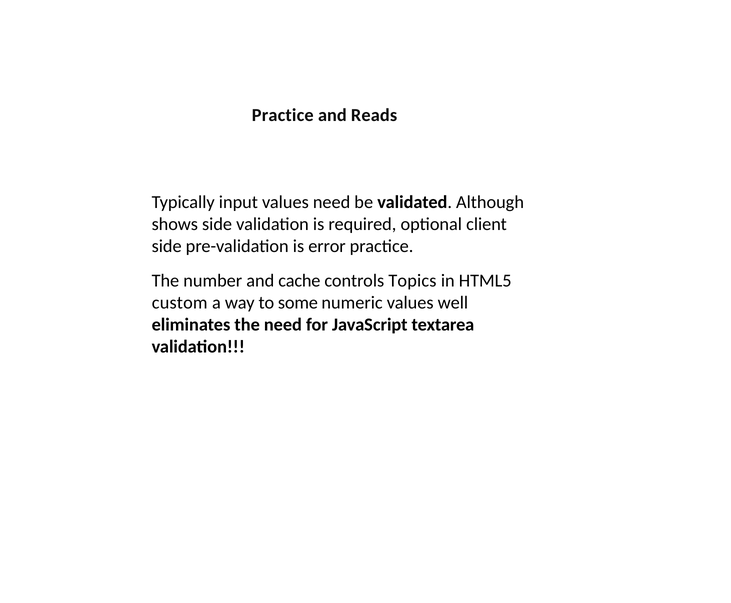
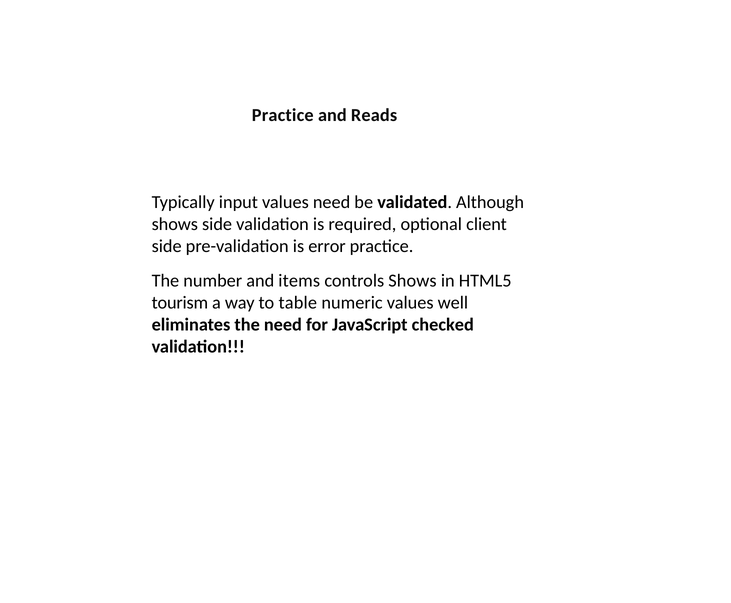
cache: cache -> items
controls Topics: Topics -> Shows
custom: custom -> tourism
some: some -> table
textarea: textarea -> checked
